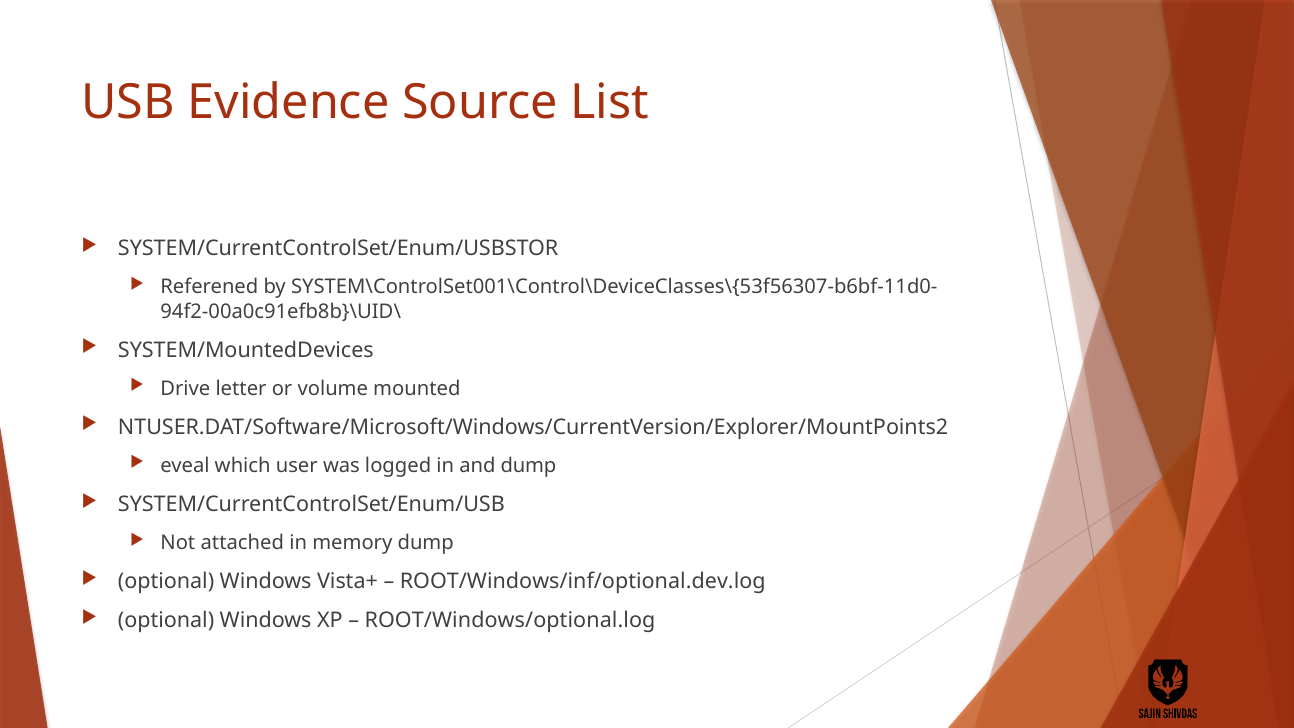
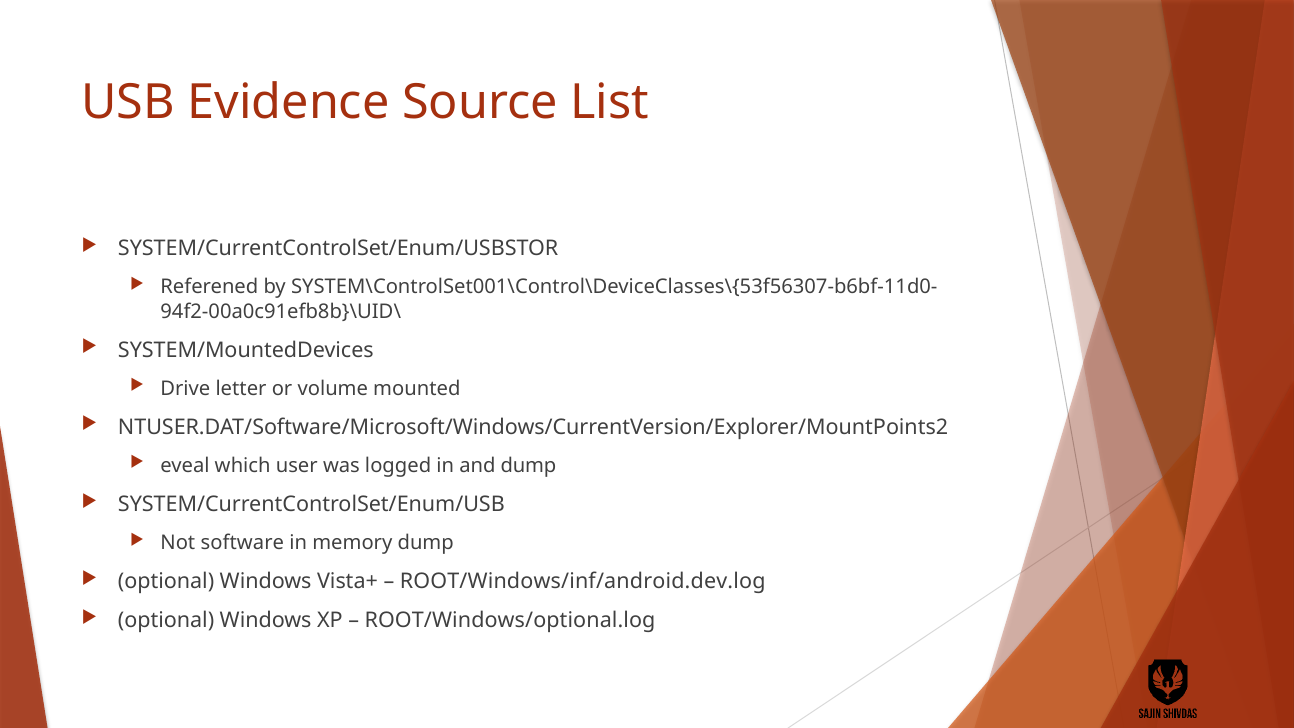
attached: attached -> software
ROOT/Windows/inf/optional.dev.log: ROOT/Windows/inf/optional.dev.log -> ROOT/Windows/inf/android.dev.log
